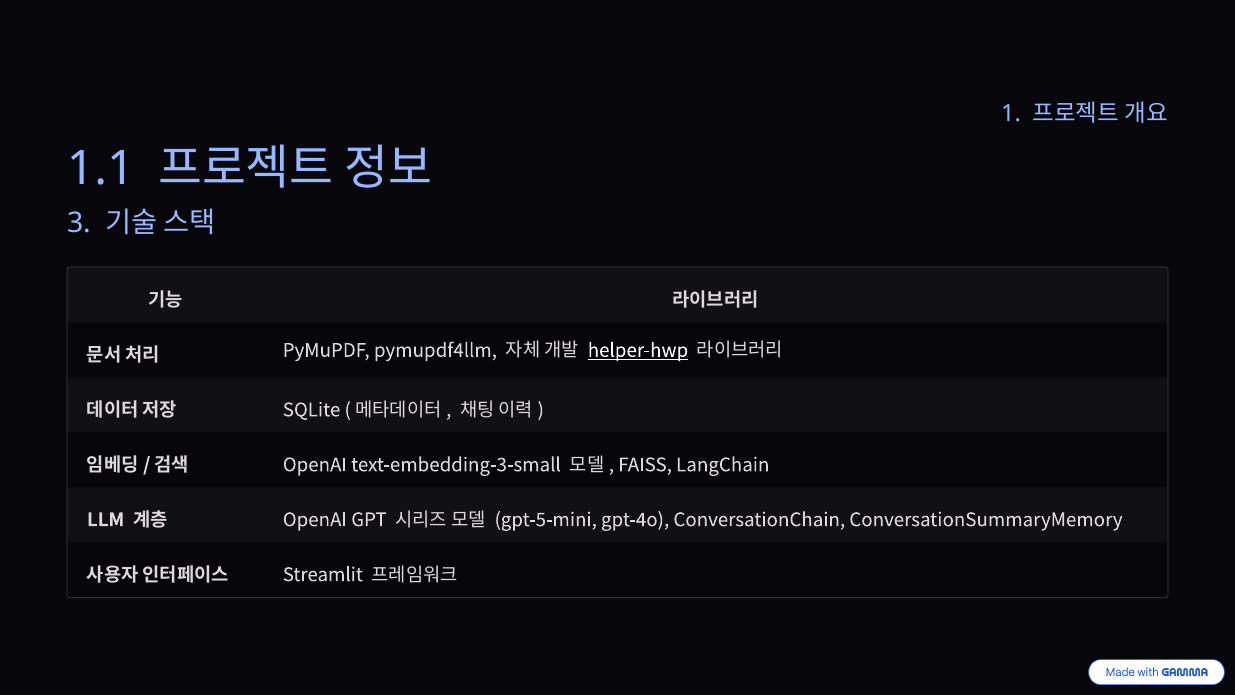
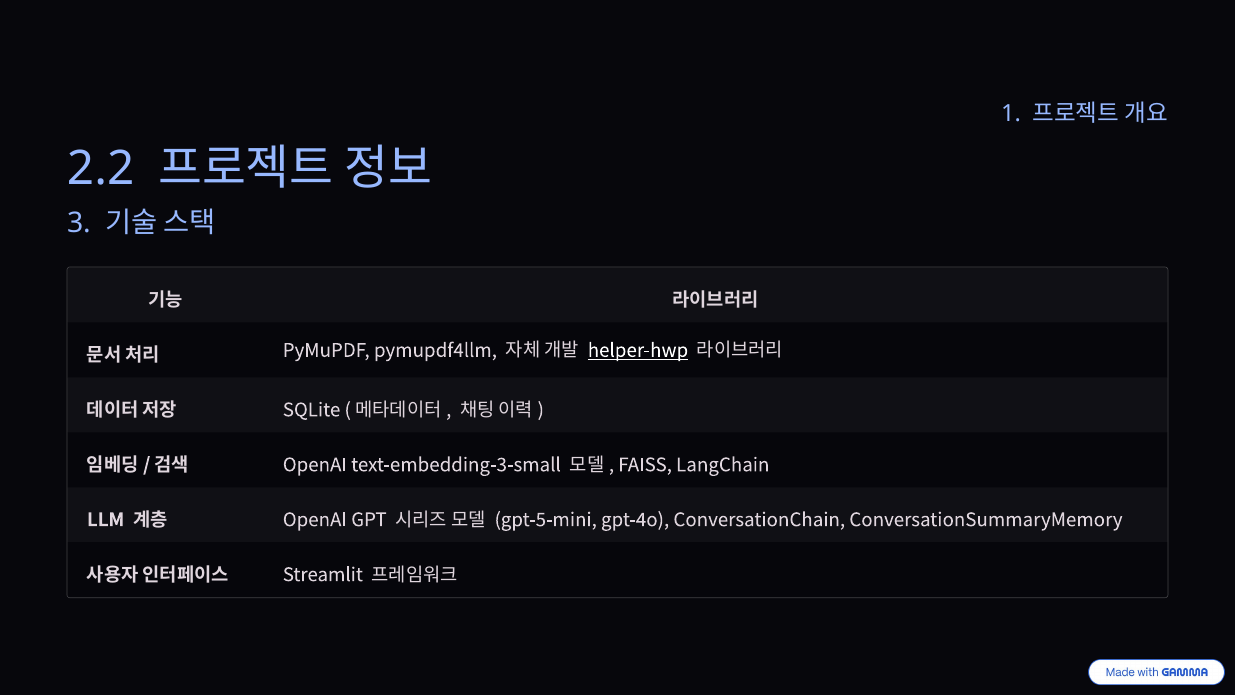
1.1: 1.1 -> 2.2
